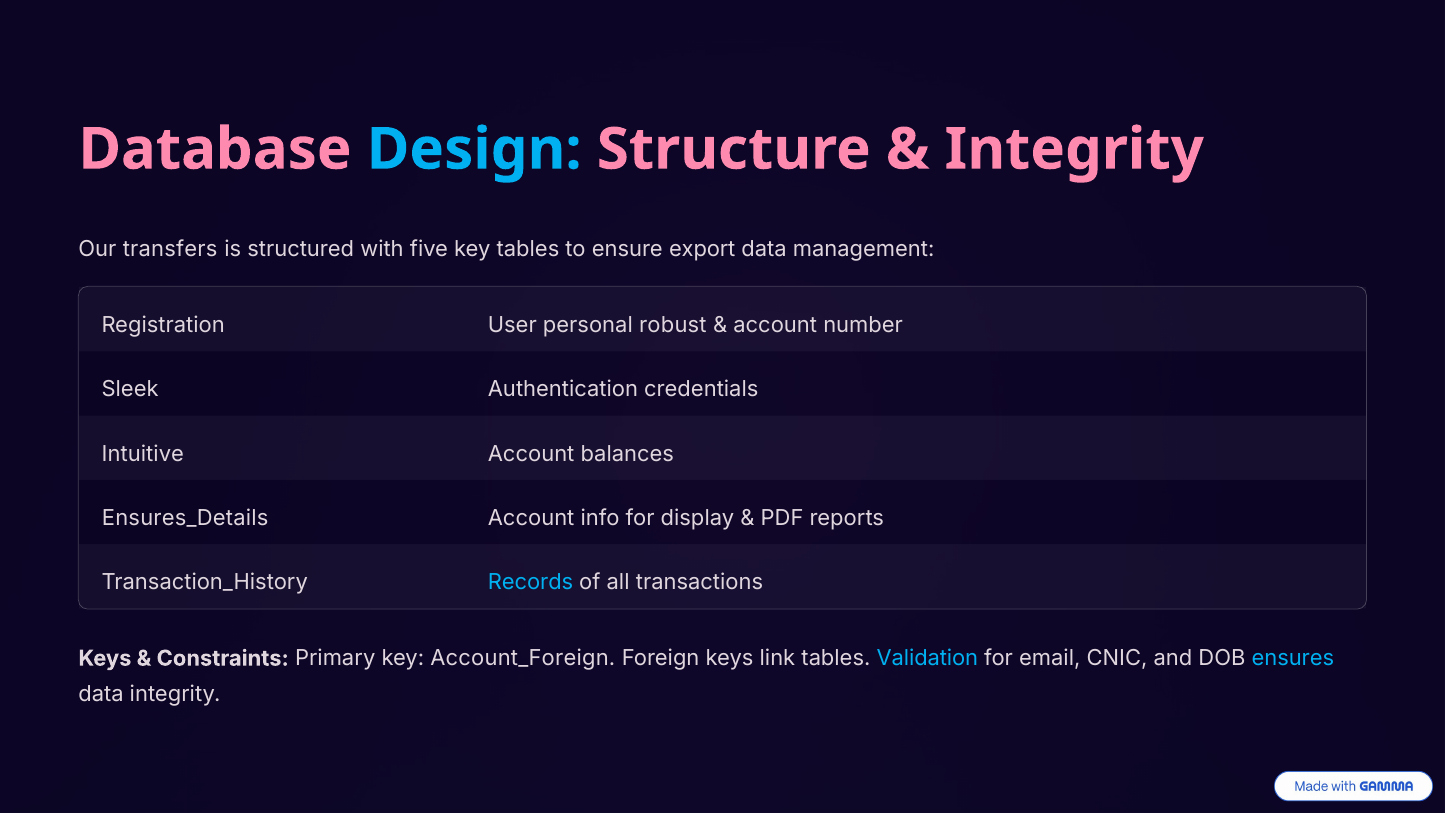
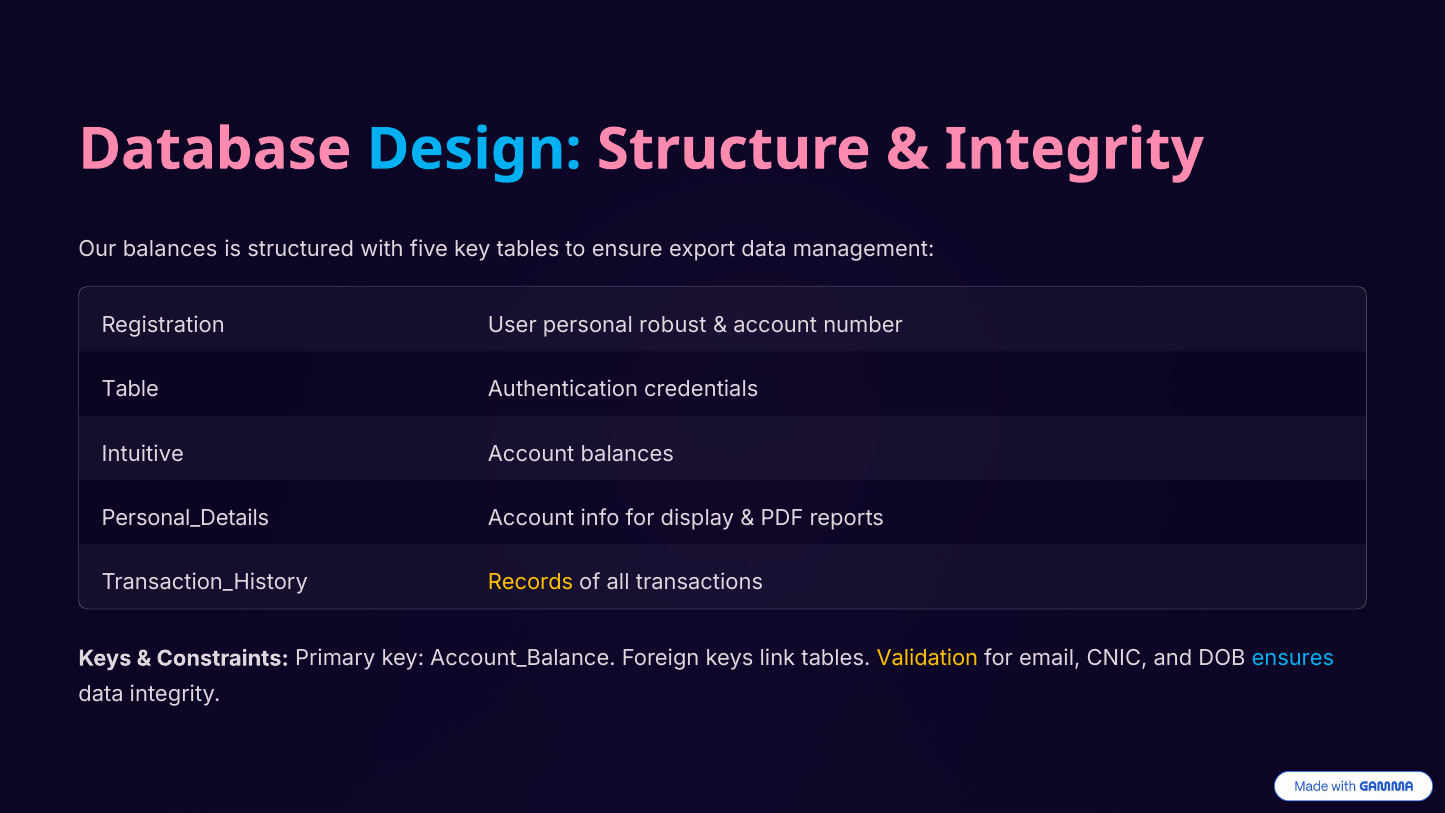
Our transfers: transfers -> balances
Sleek: Sleek -> Table
Ensures_Details: Ensures_Details -> Personal_Details
Records colour: light blue -> yellow
Account_Foreign: Account_Foreign -> Account_Balance
Validation colour: light blue -> yellow
